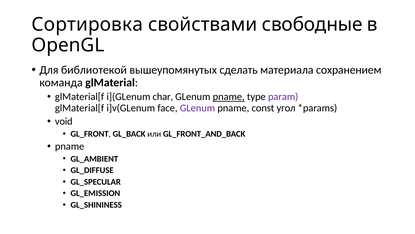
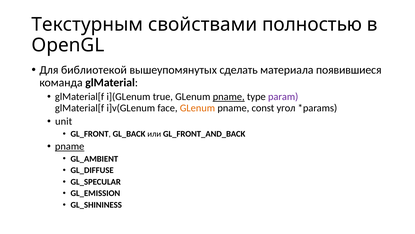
Сортировка: Сортировка -> Текстурным
свободные: свободные -> полностью
сохранением: сохранением -> появившиеся
char: char -> true
GLenum at (197, 108) colour: purple -> orange
void: void -> unit
pname at (70, 146) underline: none -> present
